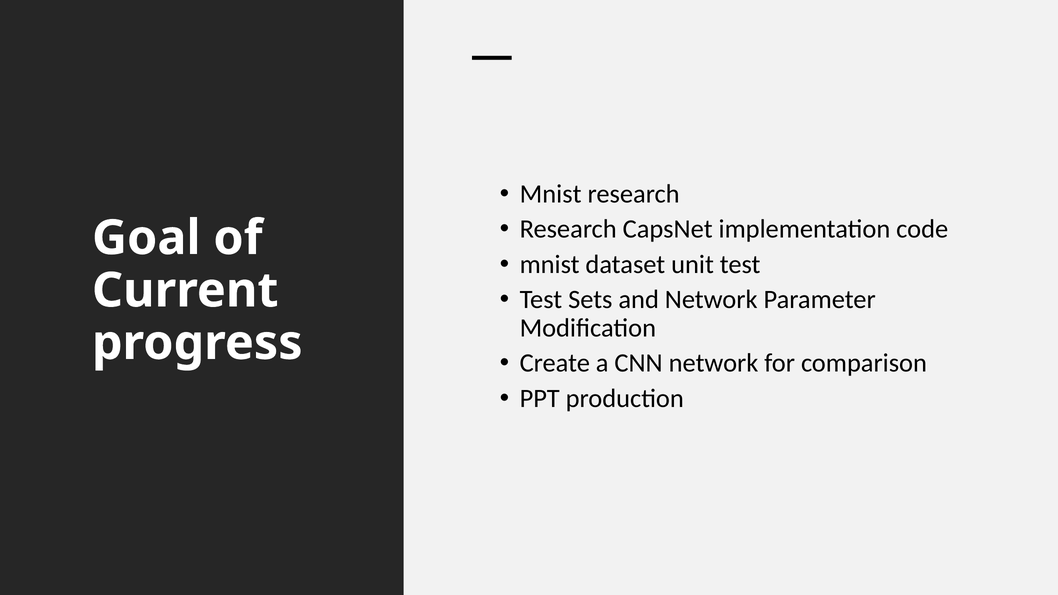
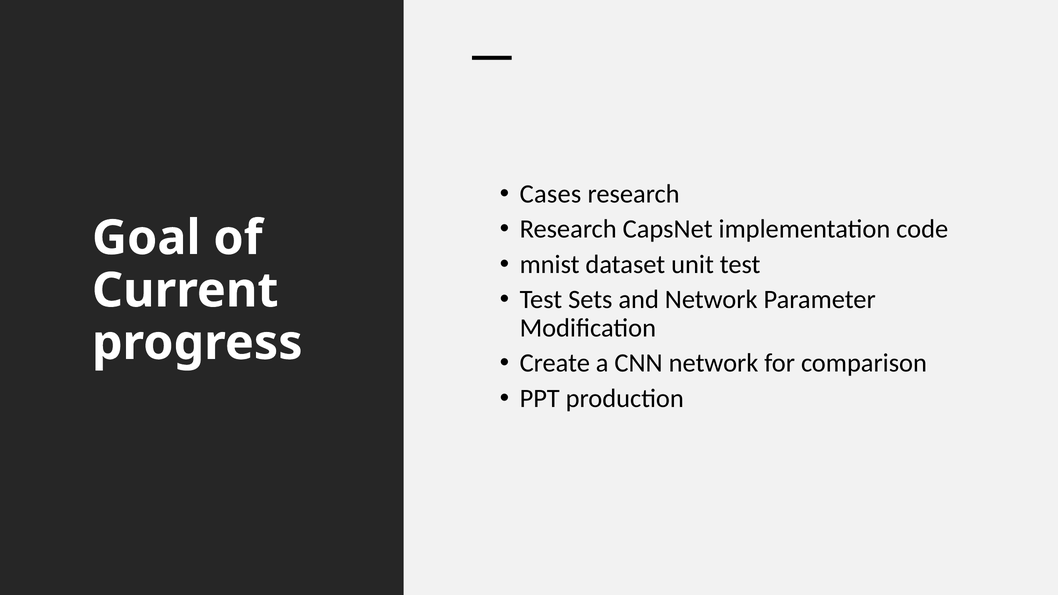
Mnist at (551, 194): Mnist -> Cases
